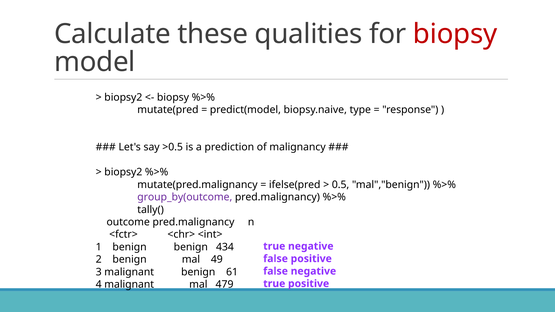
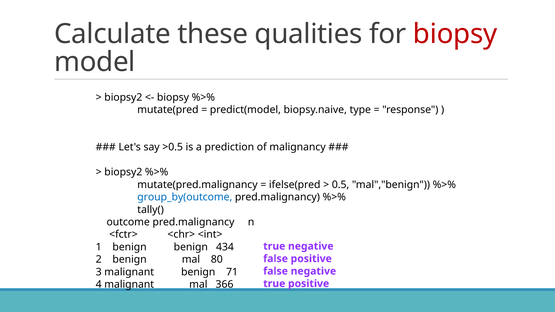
group_by(outcome colour: purple -> blue
49: 49 -> 80
61: 61 -> 71
479: 479 -> 366
